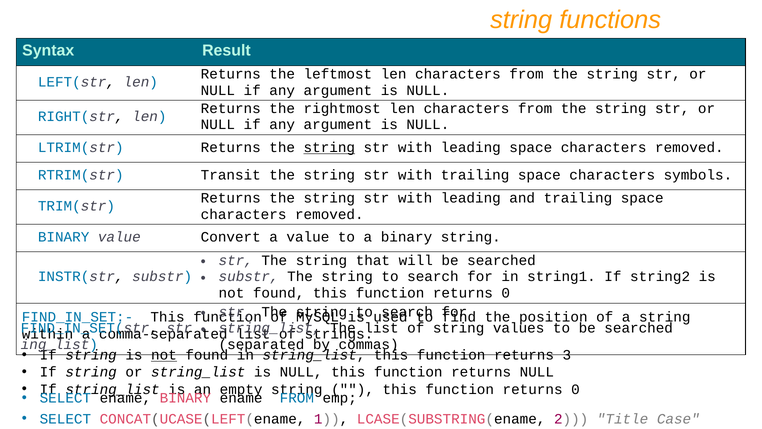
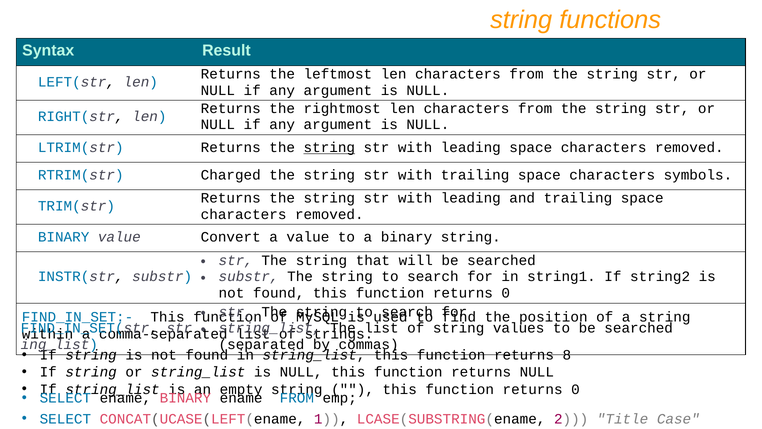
Transit: Transit -> Charged
not at (164, 355) underline: present -> none
3: 3 -> 8
